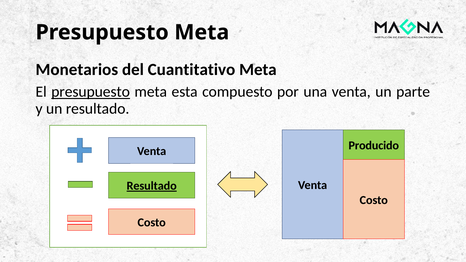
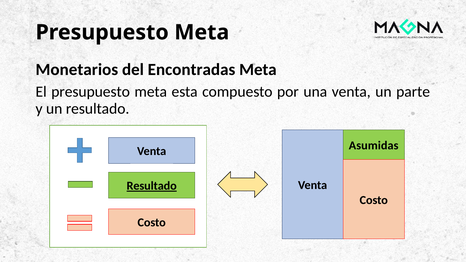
Cuantitativo: Cuantitativo -> Encontradas
presupuesto at (91, 92) underline: present -> none
Producido: Producido -> Asumidas
